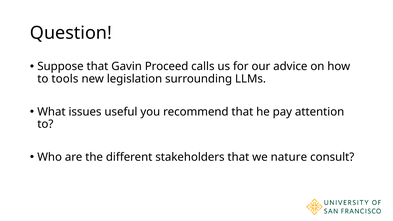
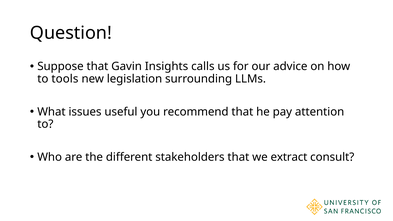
Proceed: Proceed -> Insights
nature: nature -> extract
